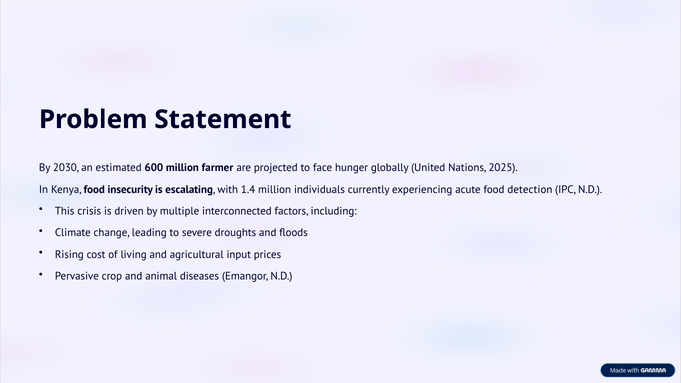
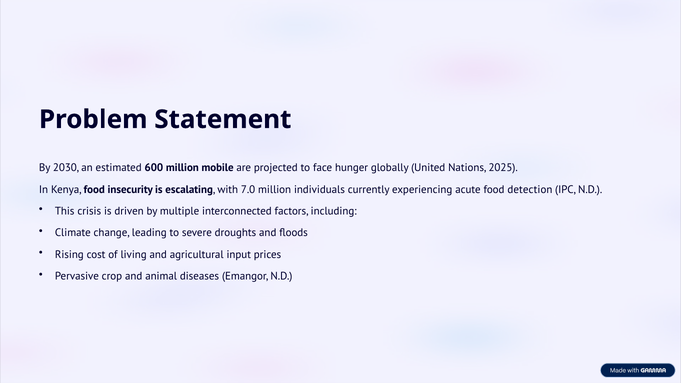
farmer: farmer -> mobile
1.4: 1.4 -> 7.0
